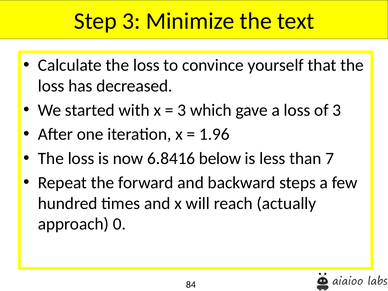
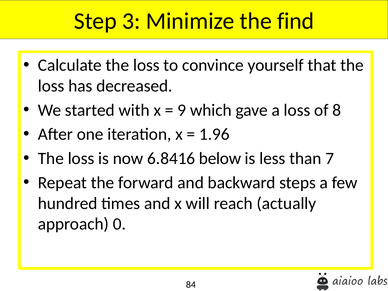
text: text -> find
3 at (182, 110): 3 -> 9
of 3: 3 -> 8
